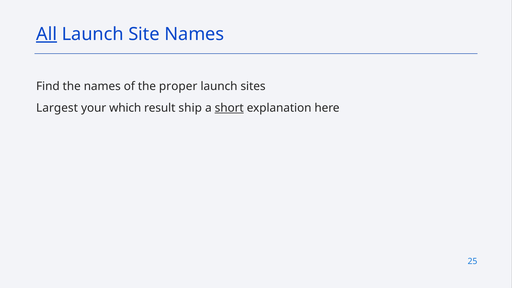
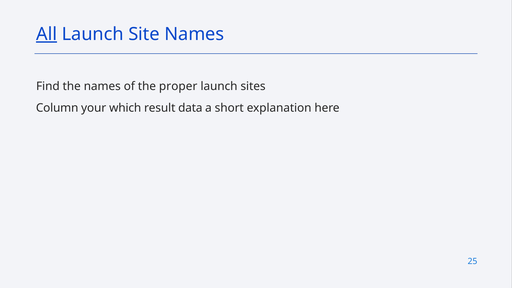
Largest: Largest -> Column
ship: ship -> data
short underline: present -> none
